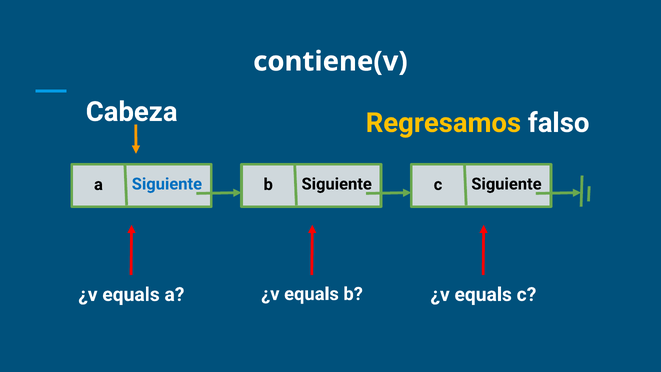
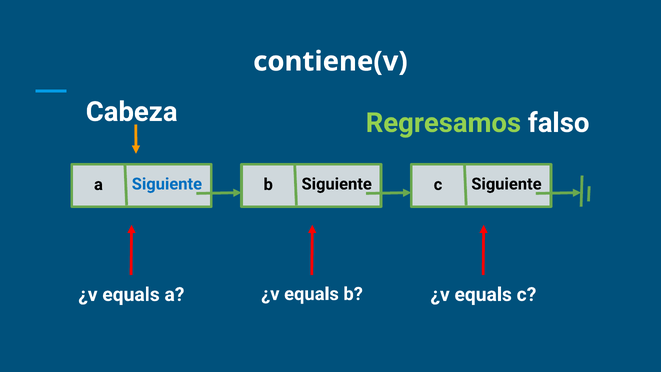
Regresamos colour: yellow -> light green
